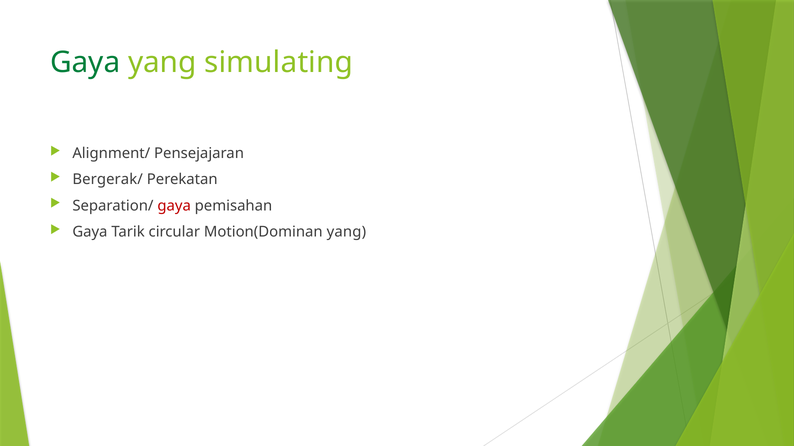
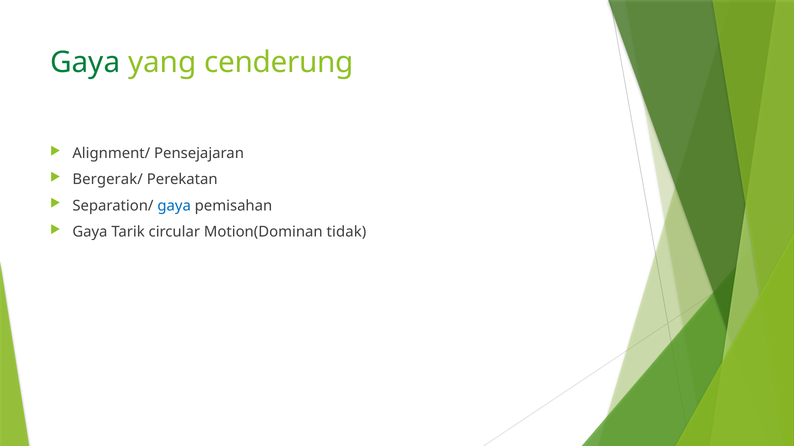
simulating: simulating -> cenderung
gaya at (174, 206) colour: red -> blue
Motion(Dominan yang: yang -> tidak
